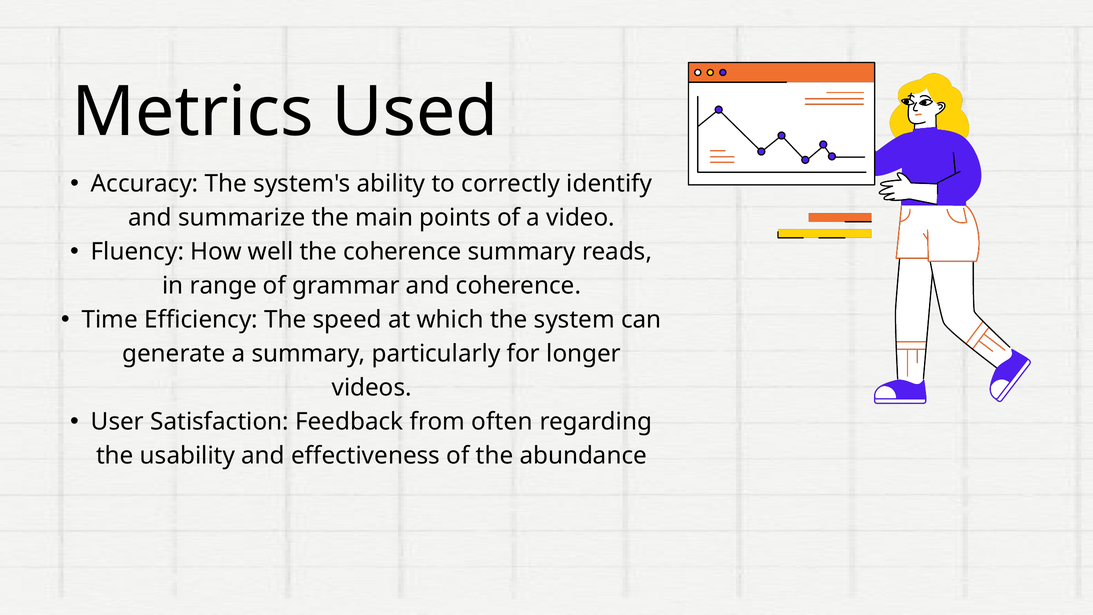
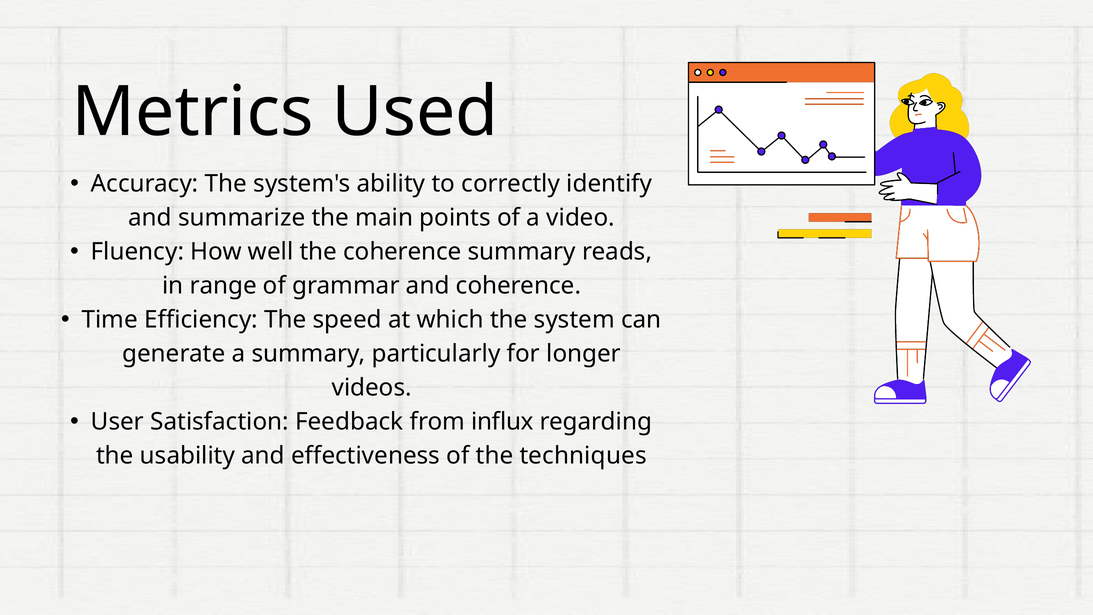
often: often -> influx
abundance: abundance -> techniques
